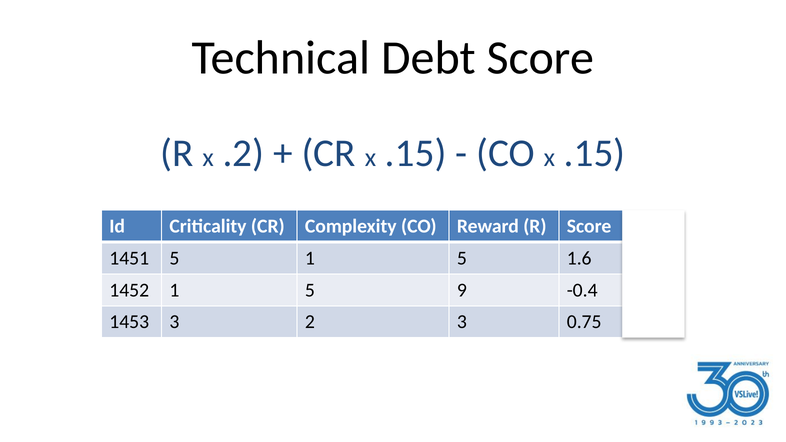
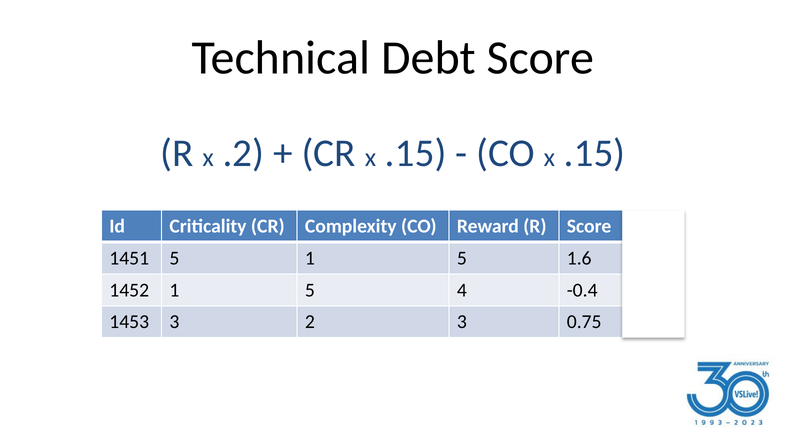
9: 9 -> 4
